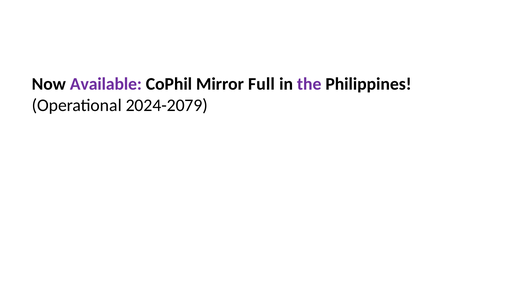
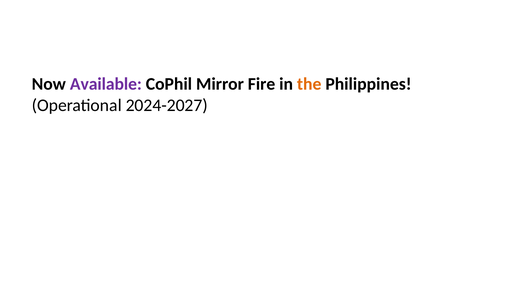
Full: Full -> Fire
the colour: purple -> orange
2024-2079: 2024-2079 -> 2024-2027
